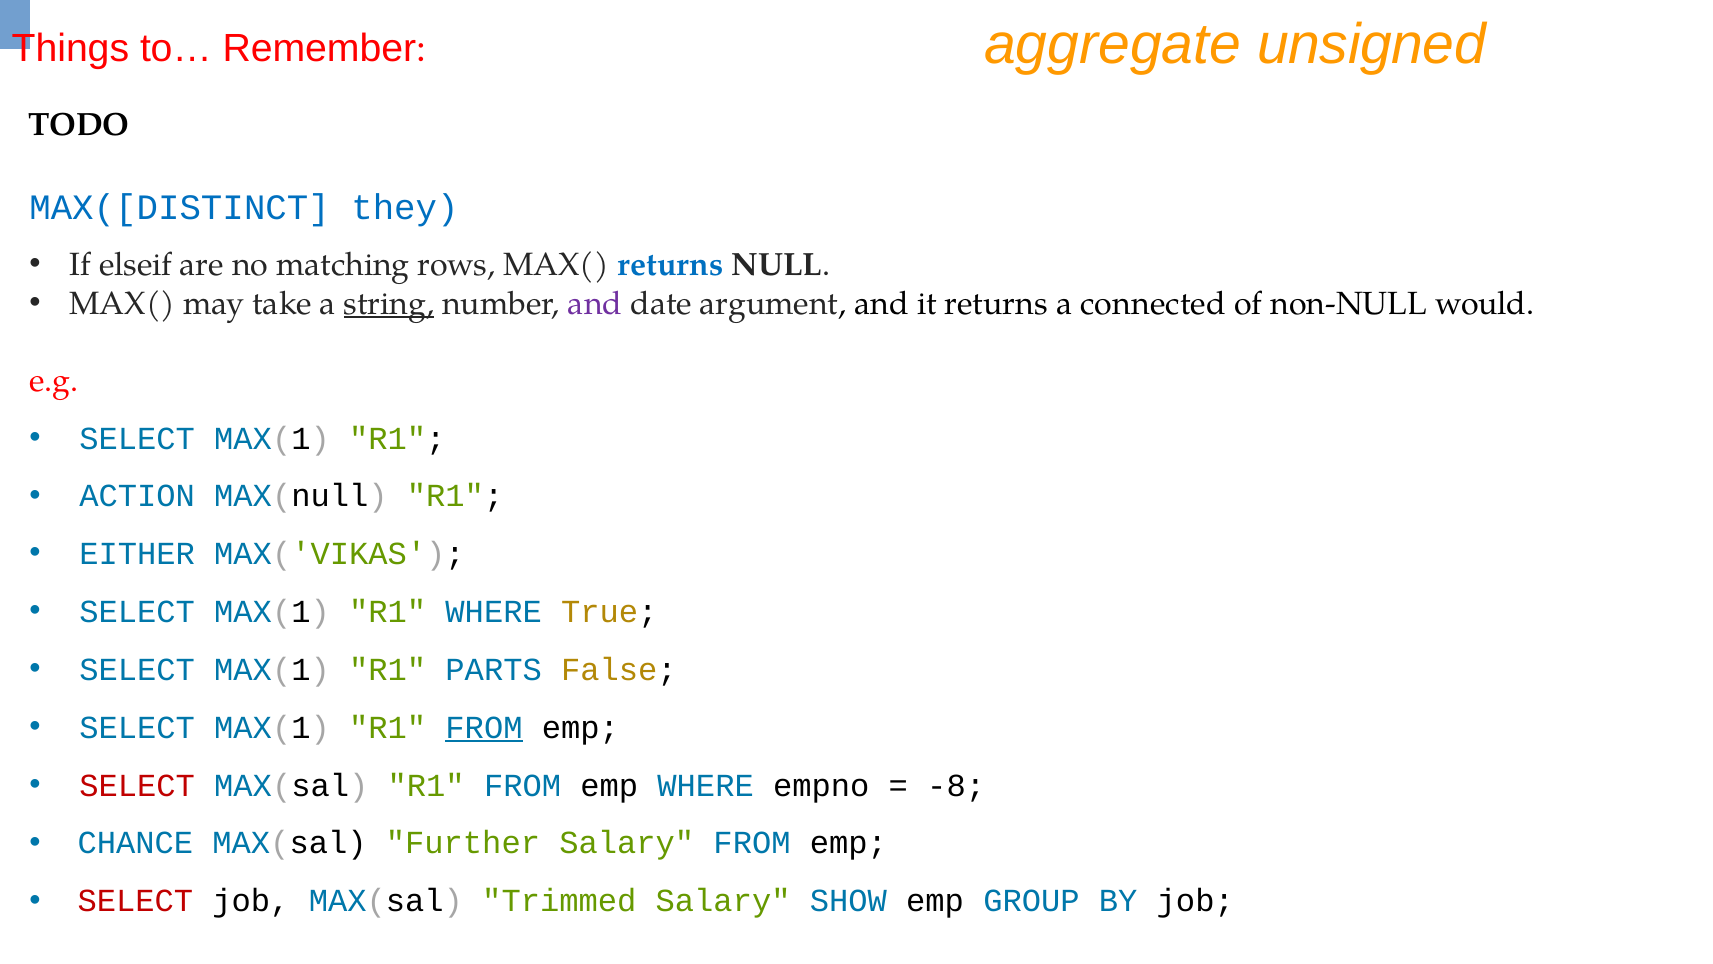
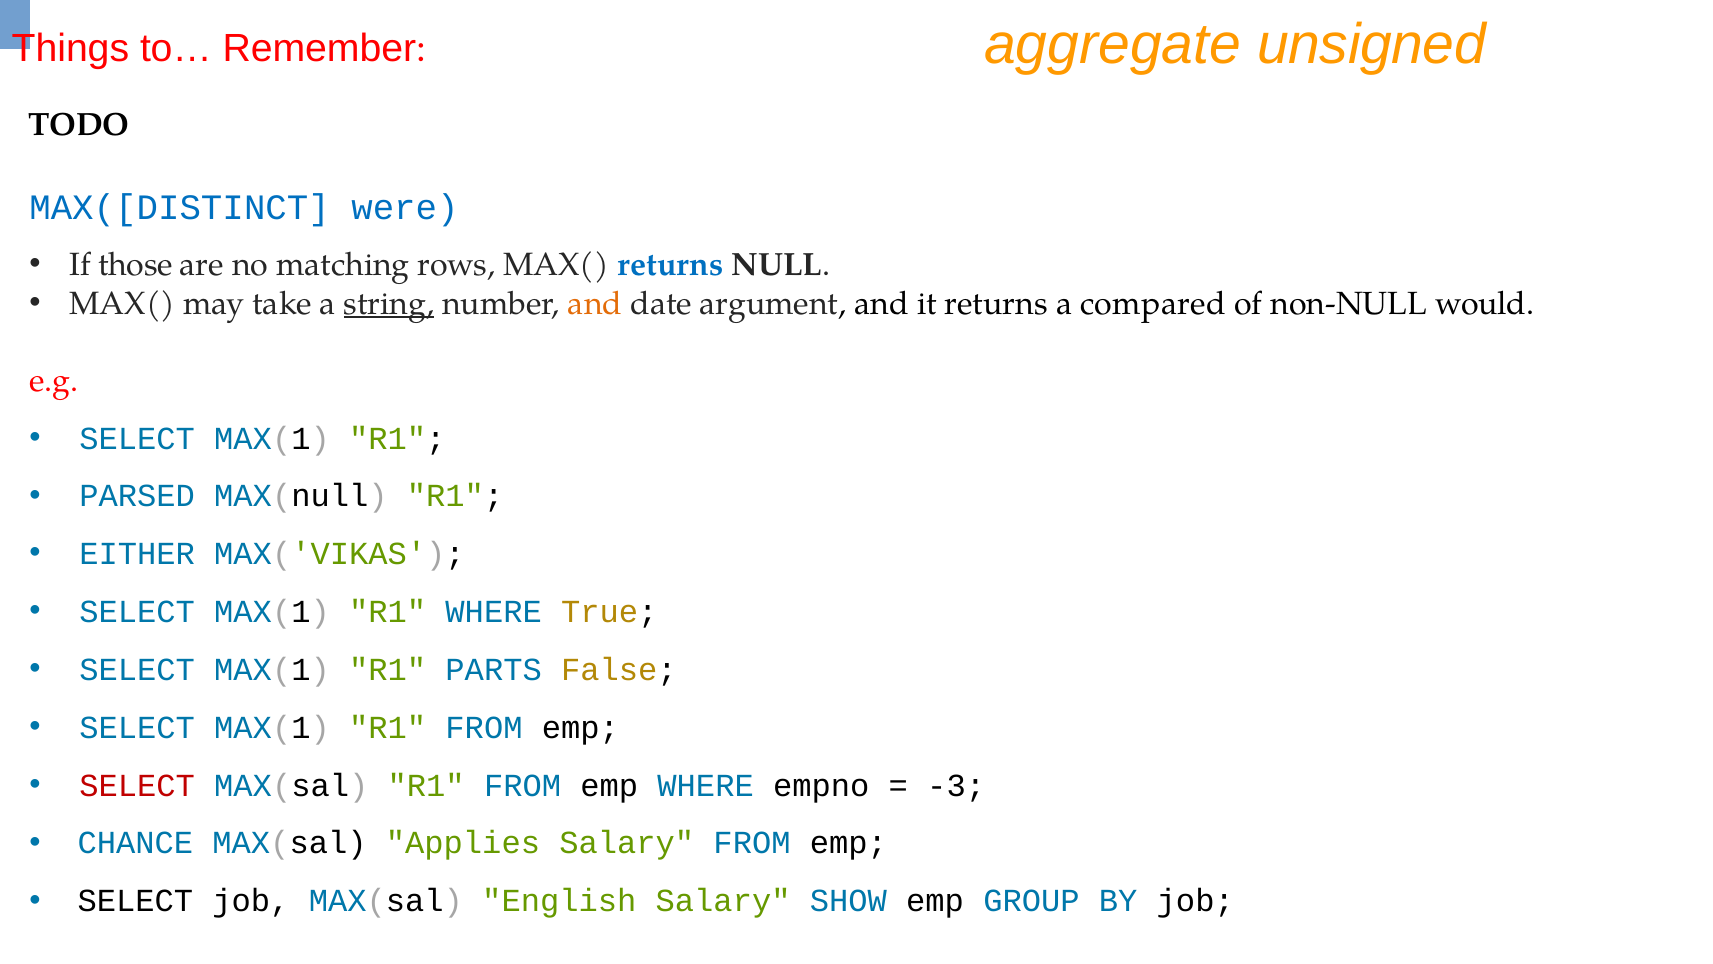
they: they -> were
elseif: elseif -> those
and at (595, 303) colour: purple -> orange
connected: connected -> compared
ACTION: ACTION -> PARSED
FROM at (484, 727) underline: present -> none
-8: -8 -> -3
Further: Further -> Applies
SELECT at (135, 901) colour: red -> black
Trimmed: Trimmed -> English
